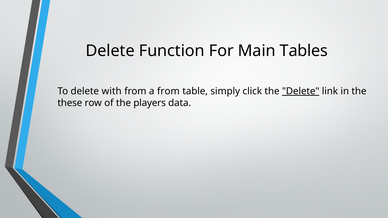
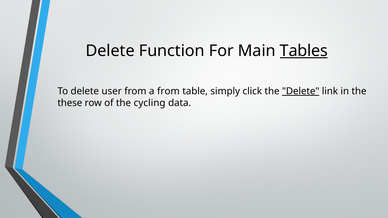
Tables underline: none -> present
with: with -> user
players: players -> cycling
